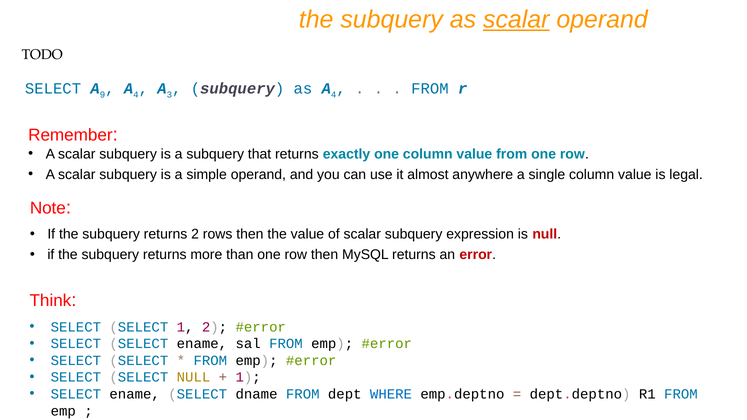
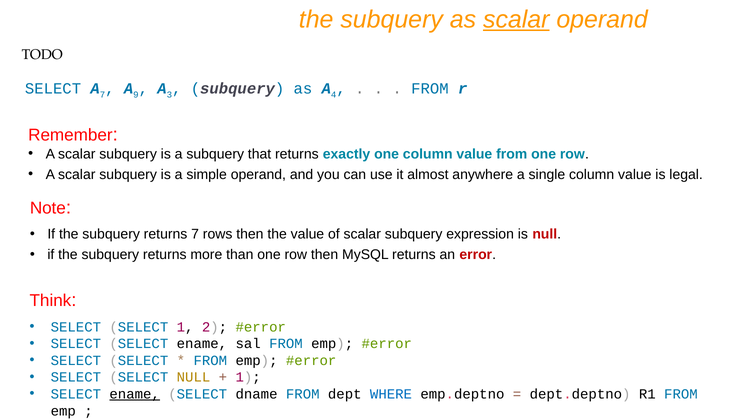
A 9: 9 -> 7
4 at (136, 95): 4 -> 9
returns 2: 2 -> 7
ename at (135, 394) underline: none -> present
